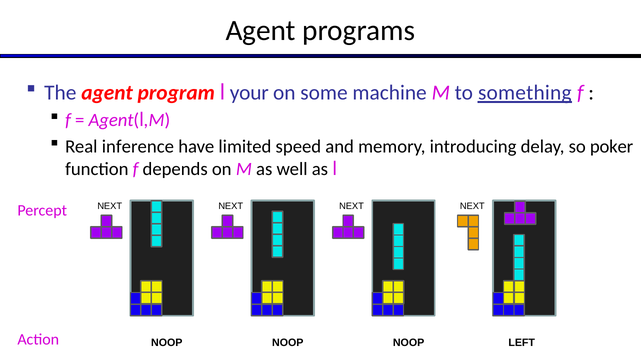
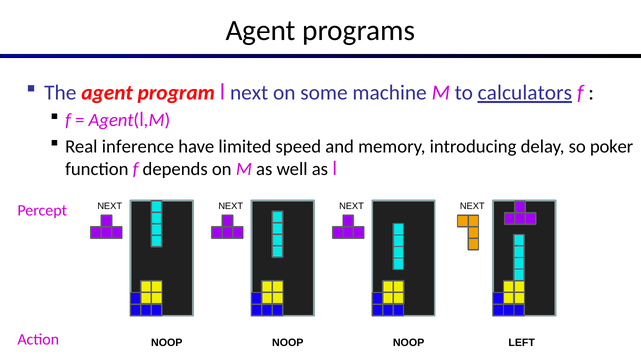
program l your: your -> next
something: something -> calculators
